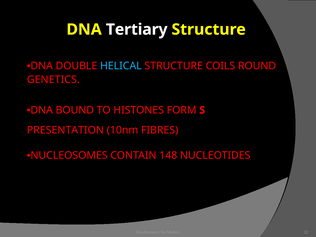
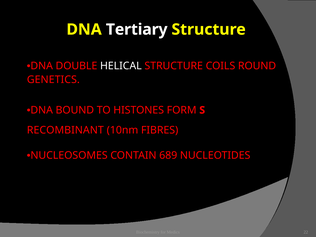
HELICAL colour: light blue -> white
PRESENTATION: PRESENTATION -> RECOMBINANT
148: 148 -> 689
